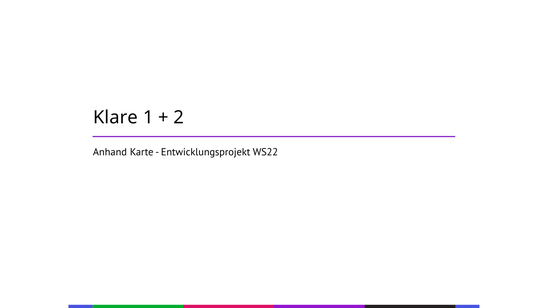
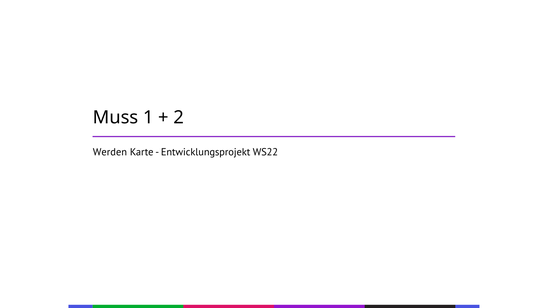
Klare: Klare -> Muss
Anhand: Anhand -> Werden
